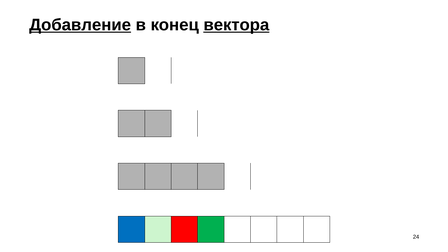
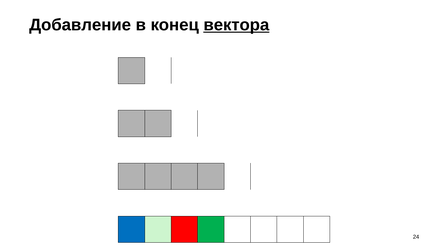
Добавление underline: present -> none
